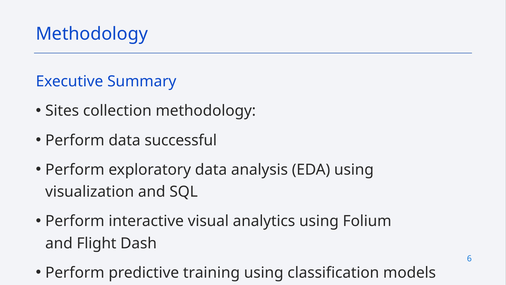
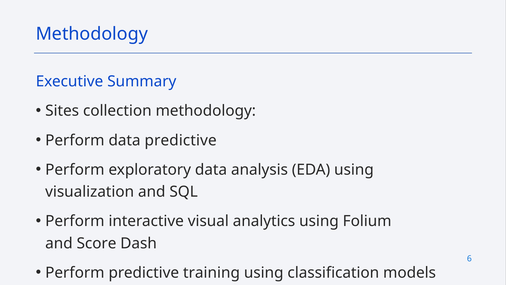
data successful: successful -> predictive
Flight: Flight -> Score
